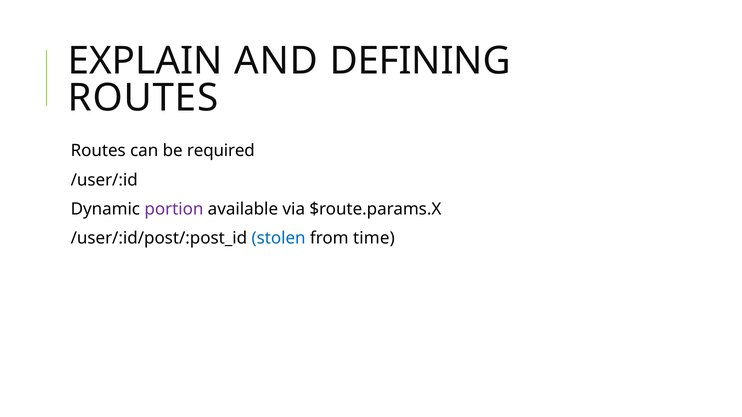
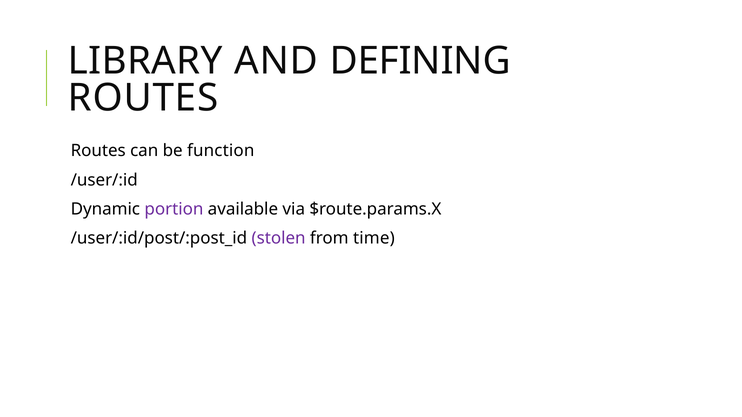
EXPLAIN: EXPLAIN -> LIBRARY
required: required -> function
stolen colour: blue -> purple
